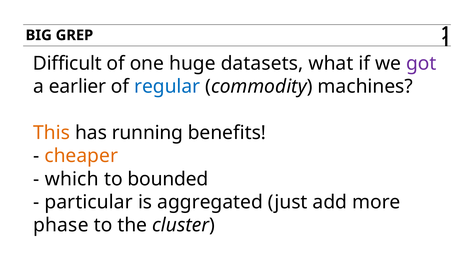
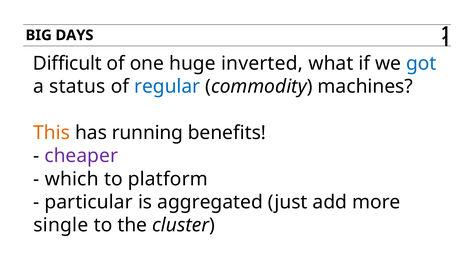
GREP: GREP -> DAYS
datasets: datasets -> inverted
got colour: purple -> blue
earlier: earlier -> status
cheaper colour: orange -> purple
bounded: bounded -> platform
phase: phase -> single
